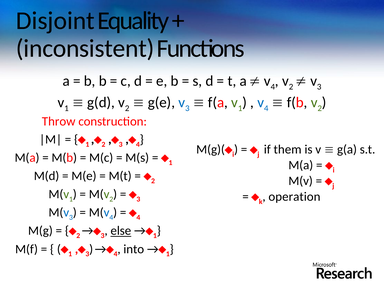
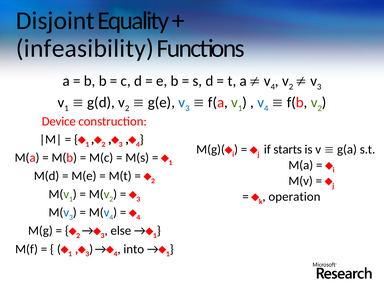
inconsistent: inconsistent -> infeasibility
Throw: Throw -> Device
them: them -> starts
else underline: present -> none
